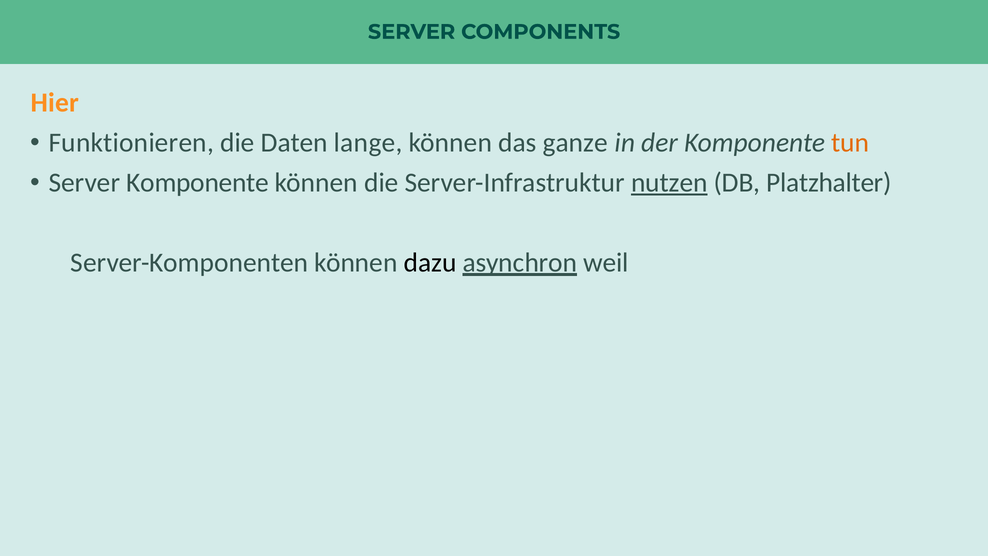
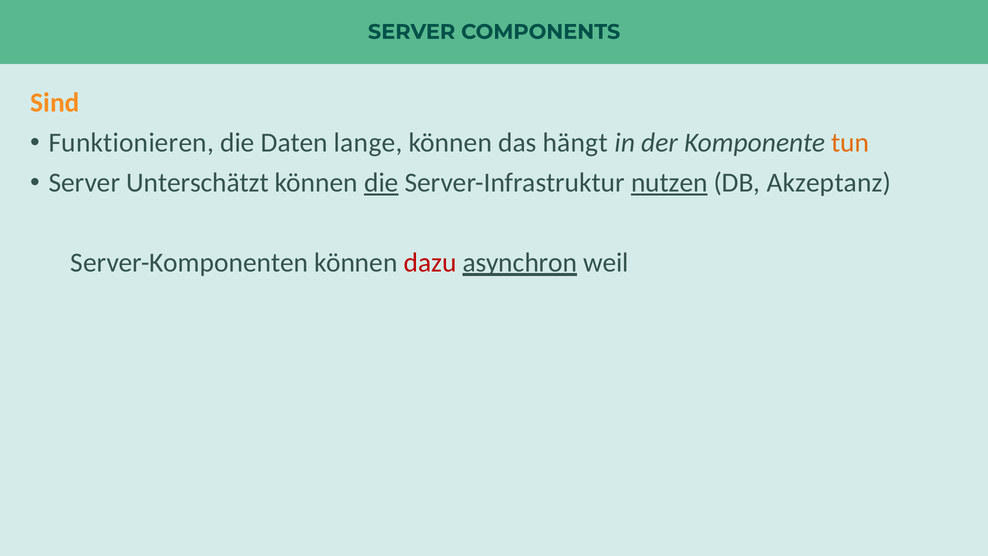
Hier: Hier -> Sind
ganze: ganze -> hängt
Server Komponente: Komponente -> Unterschätzt
die at (381, 183) underline: none -> present
Platzhalter: Platzhalter -> Akzeptanz
dazu colour: black -> red
